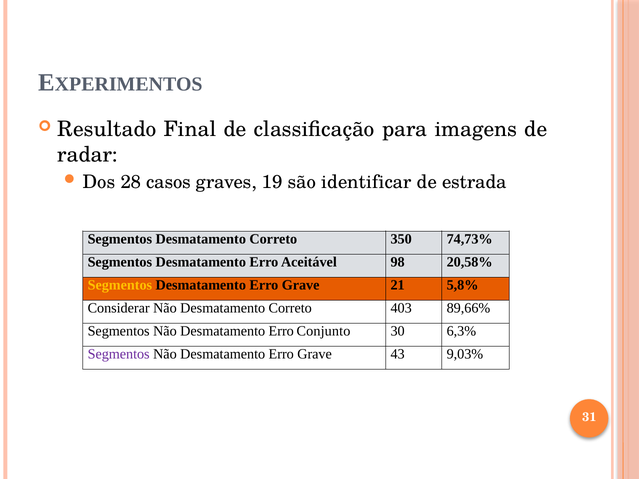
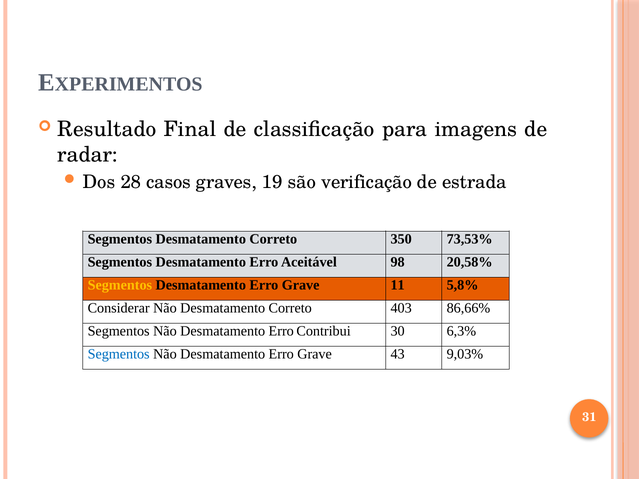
identificar: identificar -> verificação
74,73%: 74,73% -> 73,53%
21: 21 -> 11
89,66%: 89,66% -> 86,66%
Conjunto: Conjunto -> Contribui
Segmentos at (119, 354) colour: purple -> blue
